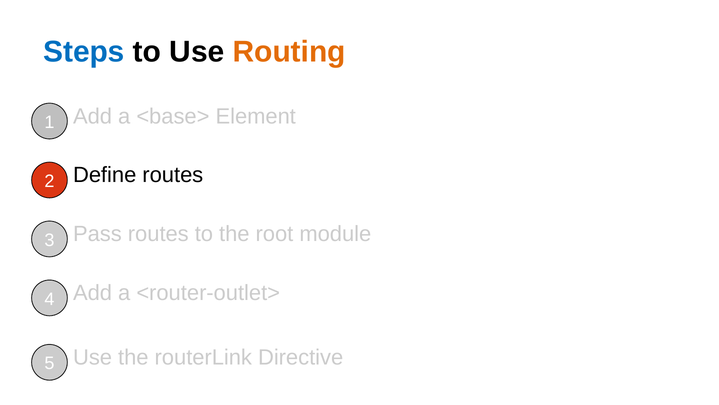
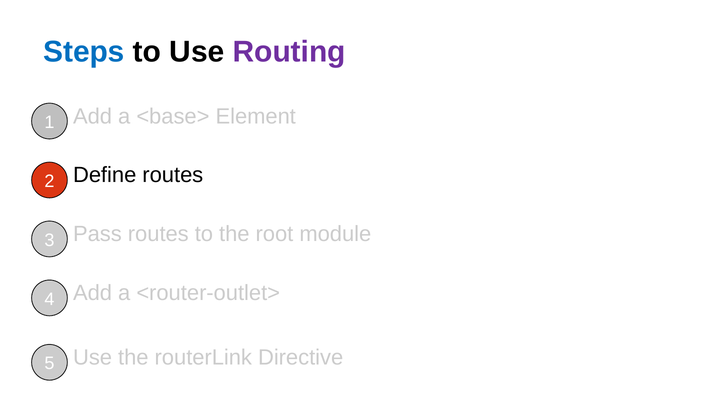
Routing colour: orange -> purple
